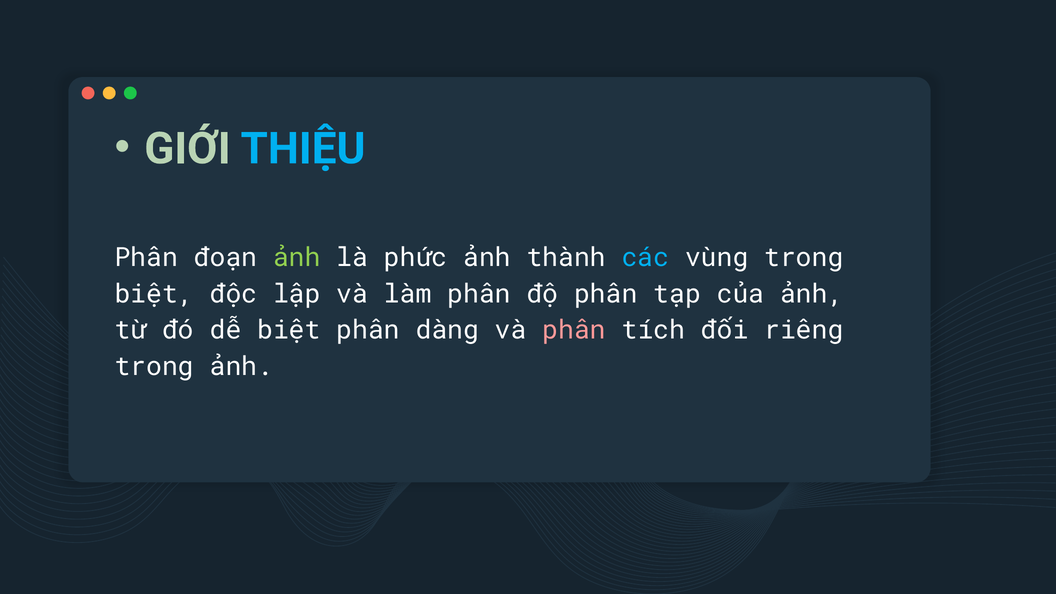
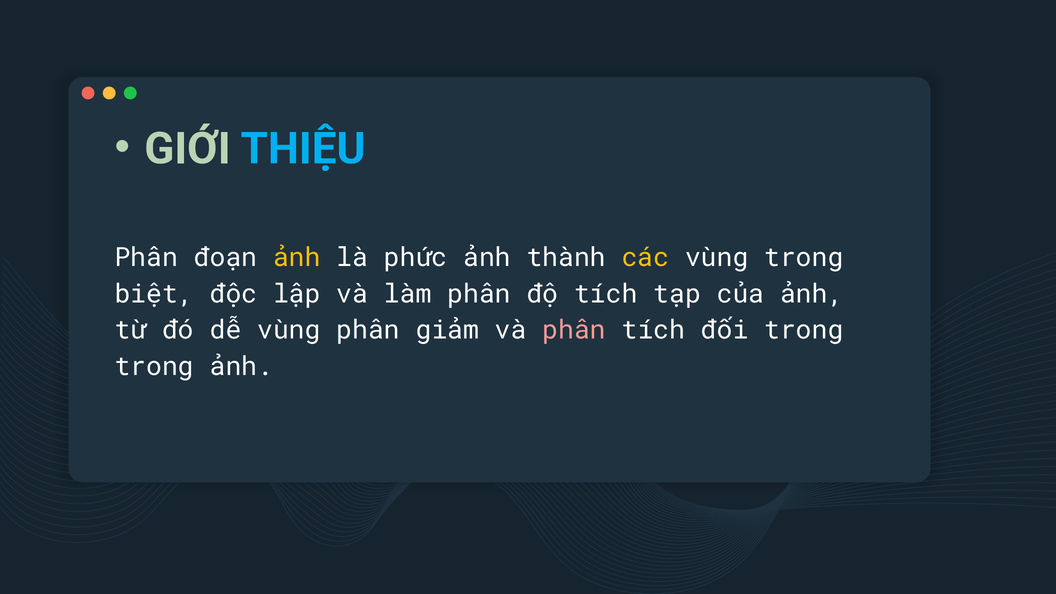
ảnh at (297, 257) colour: light green -> yellow
các colour: light blue -> yellow
độ phân: phân -> tích
dễ biệt: biệt -> vùng
dàng: dàng -> giảm
đối riêng: riêng -> trong
